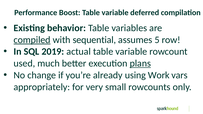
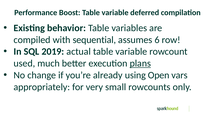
compiled underline: present -> none
5: 5 -> 6
Work: Work -> Open
